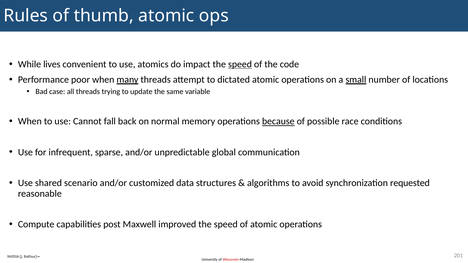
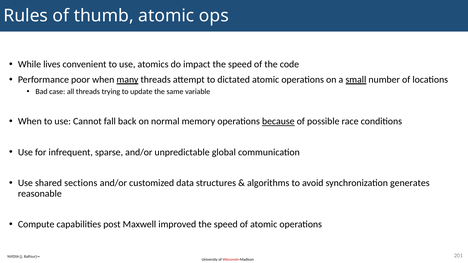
speed at (240, 64) underline: present -> none
scenario: scenario -> sections
requested: requested -> generates
